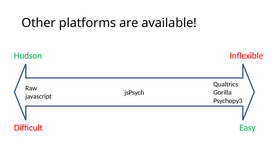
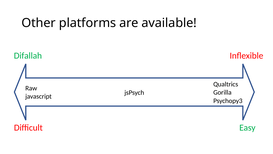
Hudson: Hudson -> Difallah
